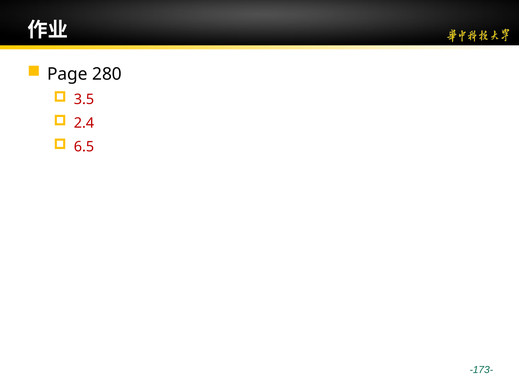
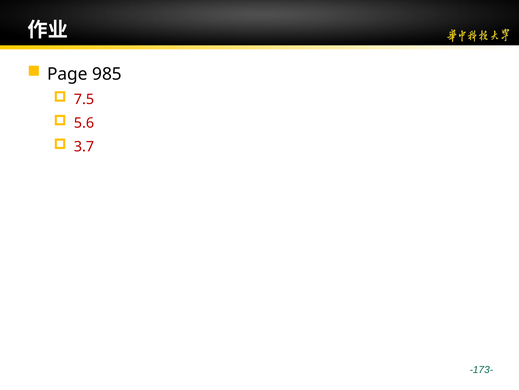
280: 280 -> 985
3.5: 3.5 -> 7.5
2.4: 2.4 -> 5.6
6.5: 6.5 -> 3.7
